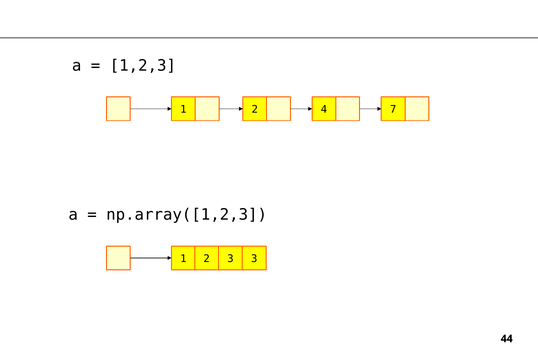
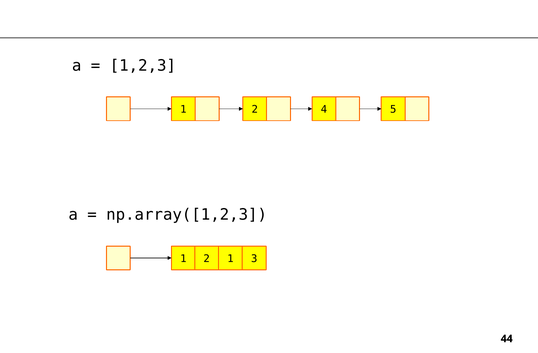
7: 7 -> 5
2 3: 3 -> 1
